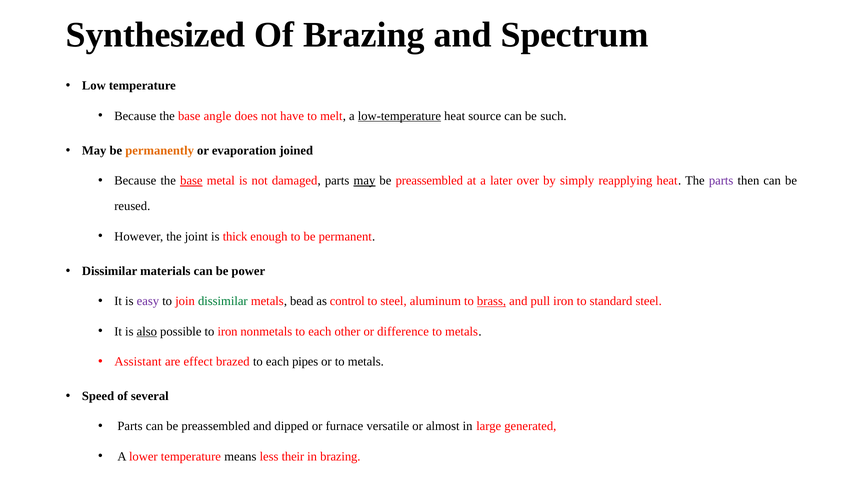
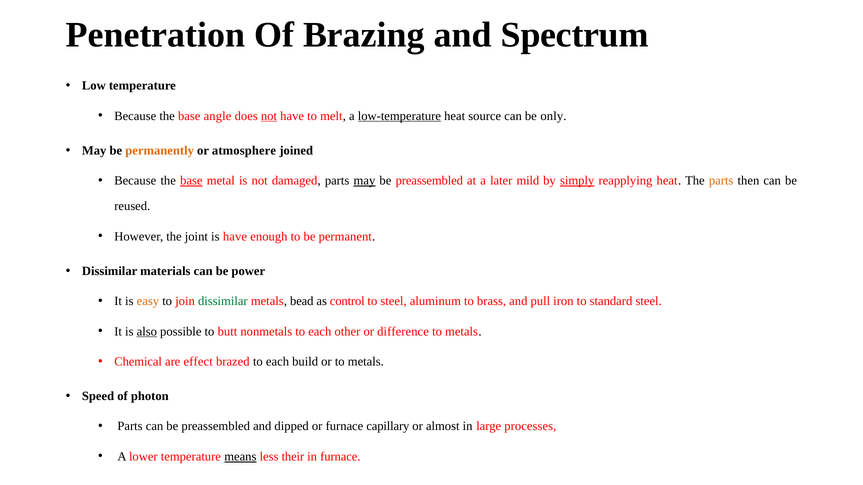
Synthesized: Synthesized -> Penetration
not at (269, 116) underline: none -> present
such: such -> only
evaporation: evaporation -> atmosphere
over: over -> mild
simply underline: none -> present
parts at (721, 181) colour: purple -> orange
is thick: thick -> have
easy colour: purple -> orange
brass underline: present -> none
to iron: iron -> butt
Assistant: Assistant -> Chemical
pipes: pipes -> build
several: several -> photon
versatile: versatile -> capillary
generated: generated -> processes
means underline: none -> present
in brazing: brazing -> furnace
